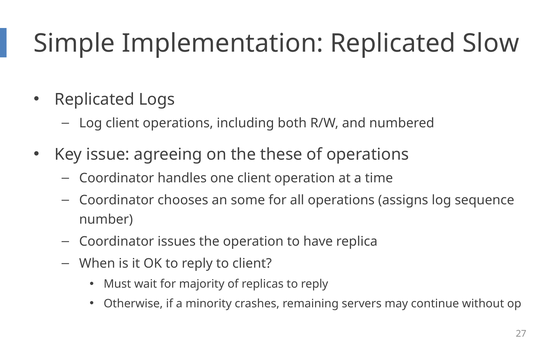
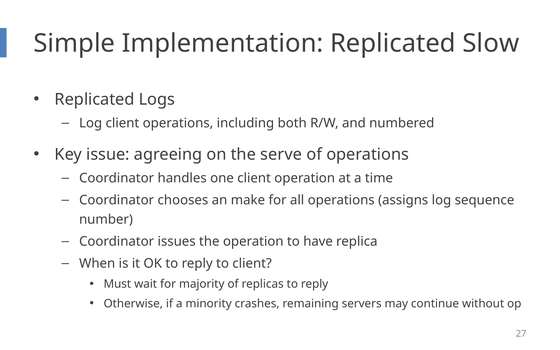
these: these -> serve
some: some -> make
